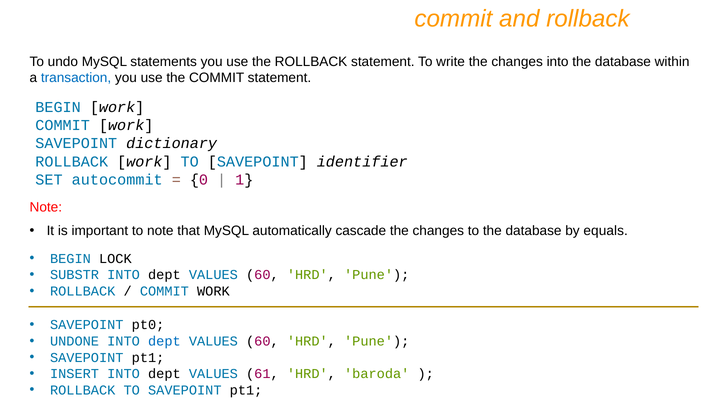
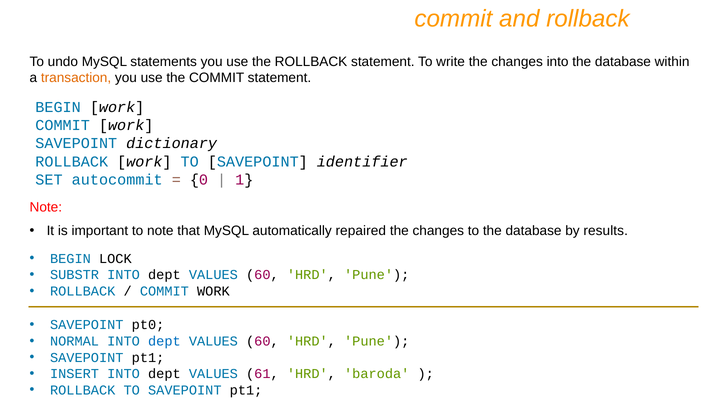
transaction colour: blue -> orange
cascade: cascade -> repaired
equals: equals -> results
UNDONE: UNDONE -> NORMAL
